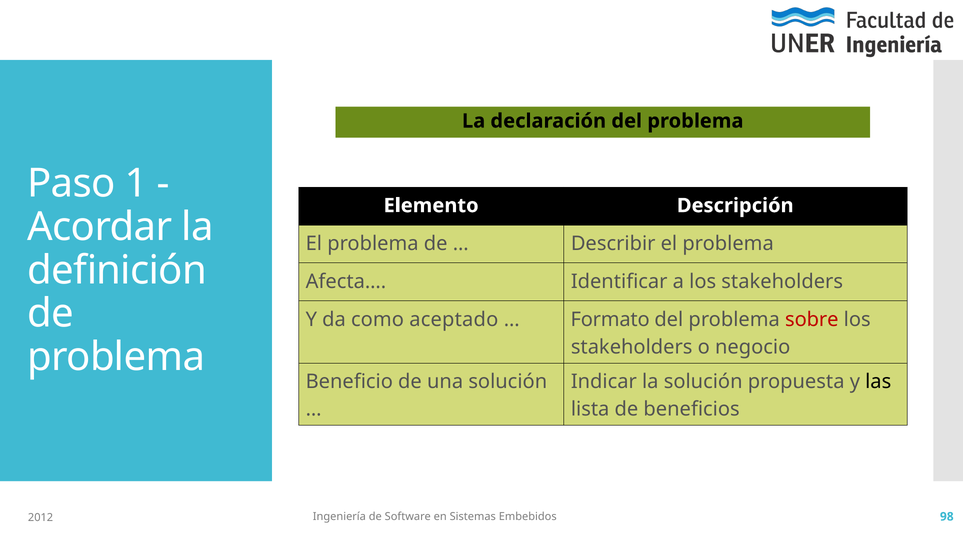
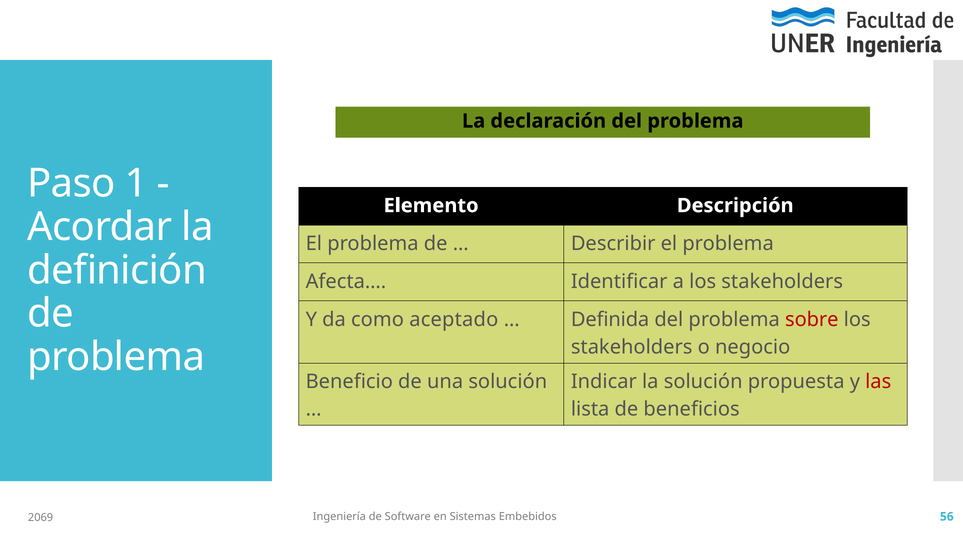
Formato: Formato -> Definida
las colour: black -> red
98: 98 -> 56
2012: 2012 -> 2069
